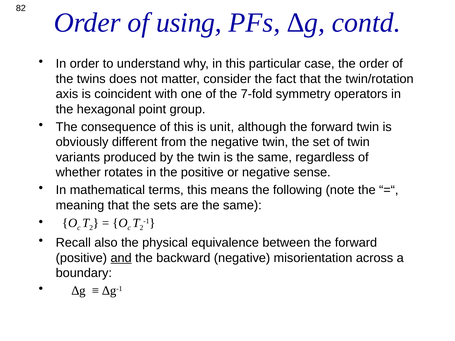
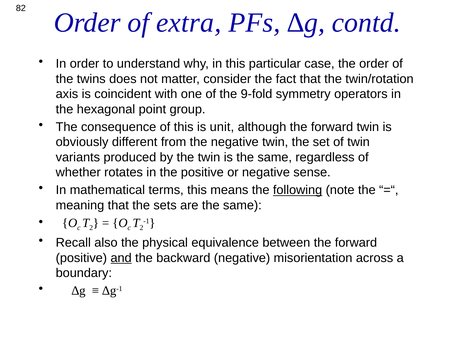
using: using -> extra
7-fold: 7-fold -> 9-fold
following underline: none -> present
